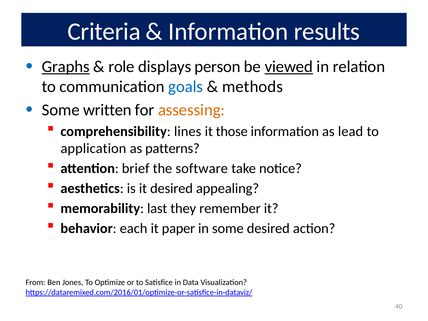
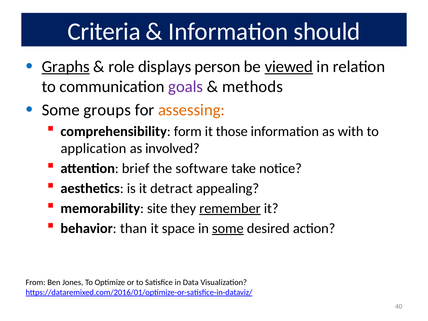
results: results -> should
goals colour: blue -> purple
written: written -> groups
lines: lines -> form
lead: lead -> with
patterns: patterns -> involved
it desired: desired -> detract
last: last -> site
remember underline: none -> present
each: each -> than
paper: paper -> space
some at (228, 228) underline: none -> present
